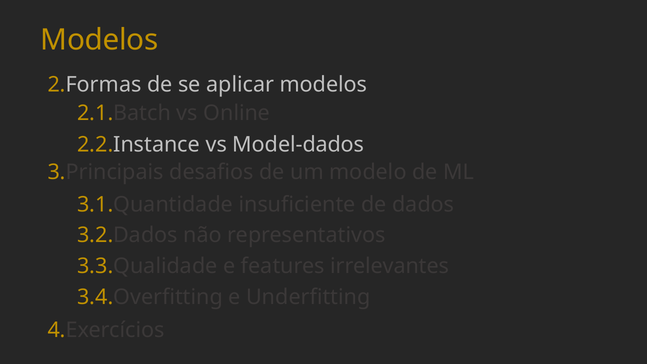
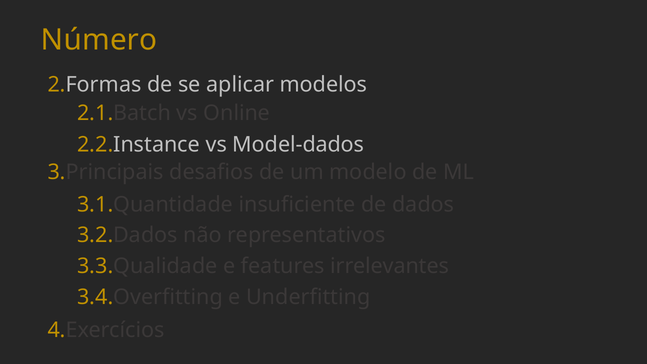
Modelos at (99, 40): Modelos -> Número
